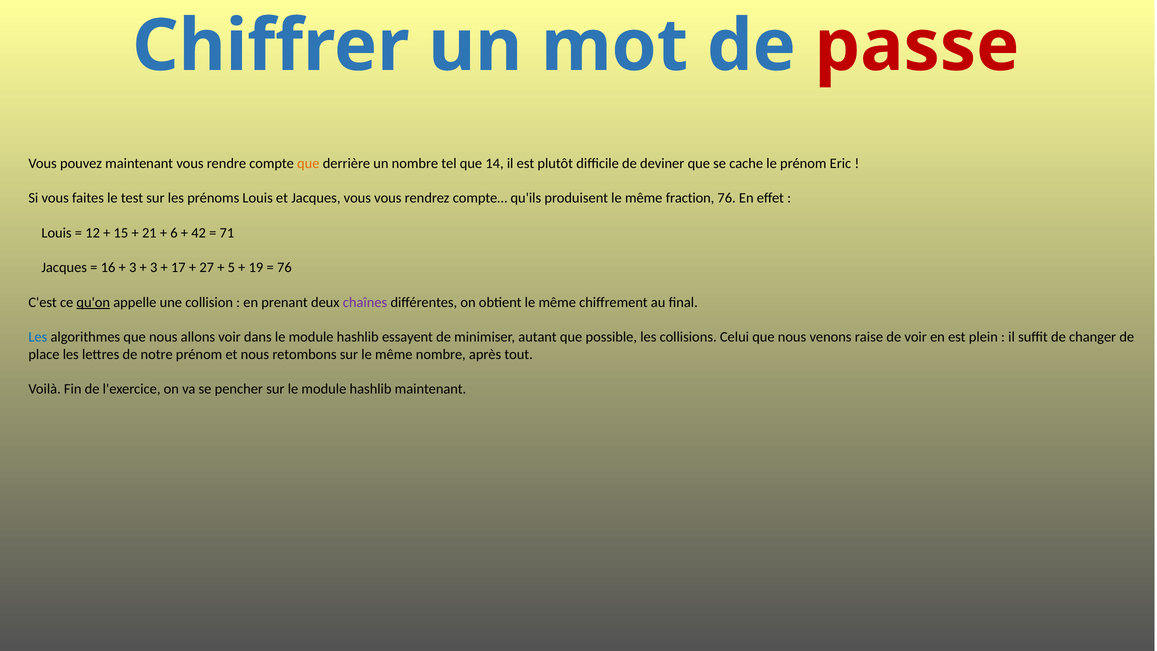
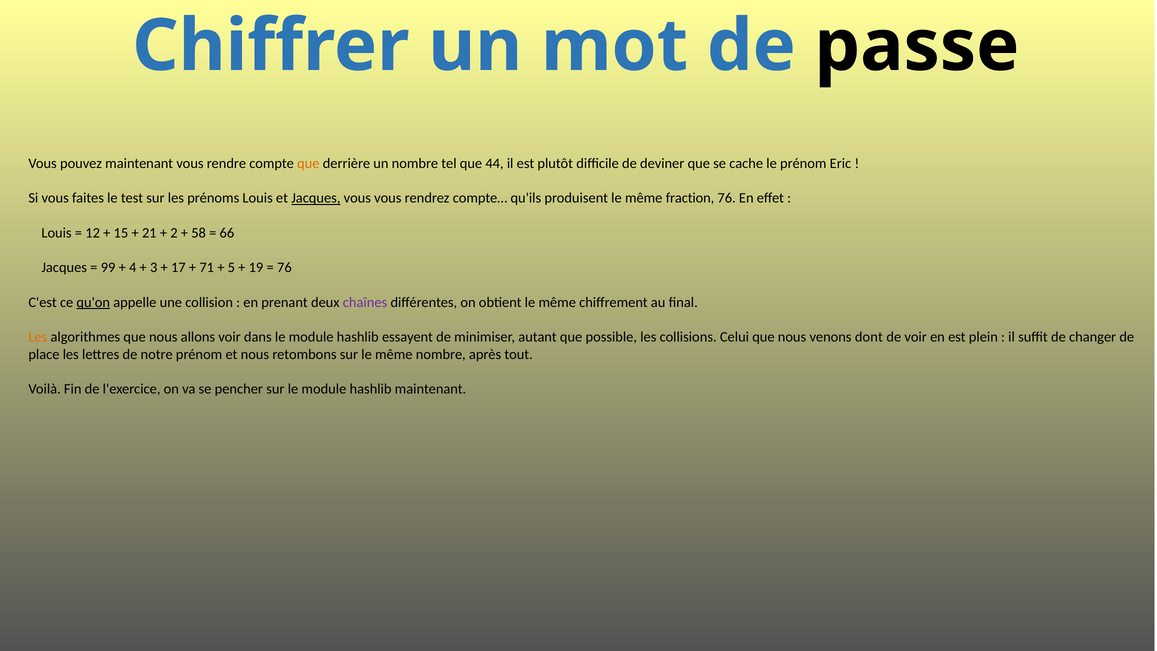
passe colour: red -> black
14: 14 -> 44
Jacques at (316, 198) underline: none -> present
6: 6 -> 2
42: 42 -> 58
71: 71 -> 66
16: 16 -> 99
3 at (133, 267): 3 -> 4
27: 27 -> 71
Les at (38, 337) colour: blue -> orange
raise: raise -> dont
